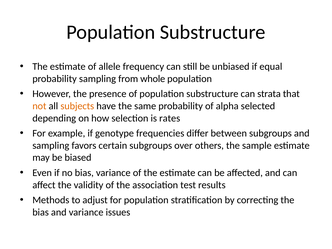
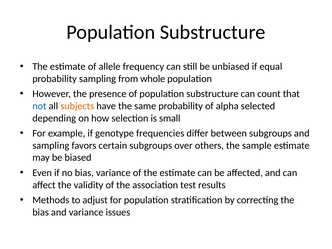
strata: strata -> count
not colour: orange -> blue
rates: rates -> small
